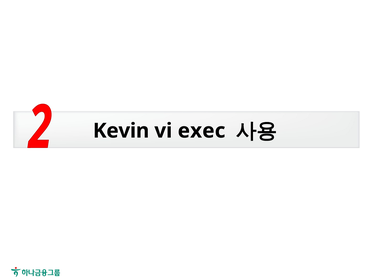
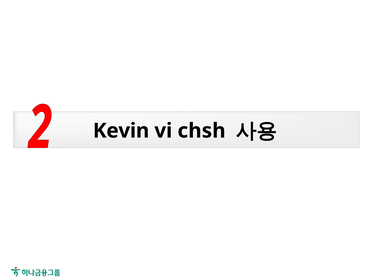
exec: exec -> chsh
